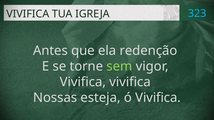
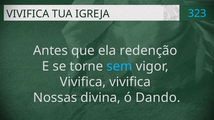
sem colour: light green -> light blue
esteja: esteja -> divina
ó Vivifica: Vivifica -> Dando
